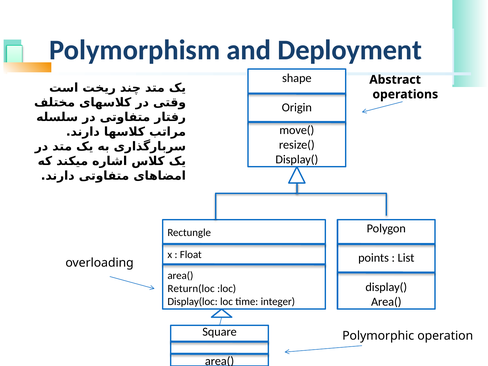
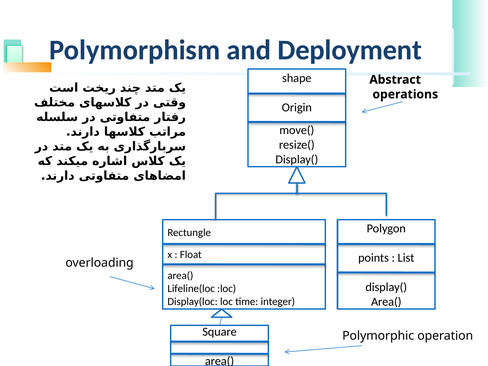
Return(loc: Return(loc -> Lifeline(loc
